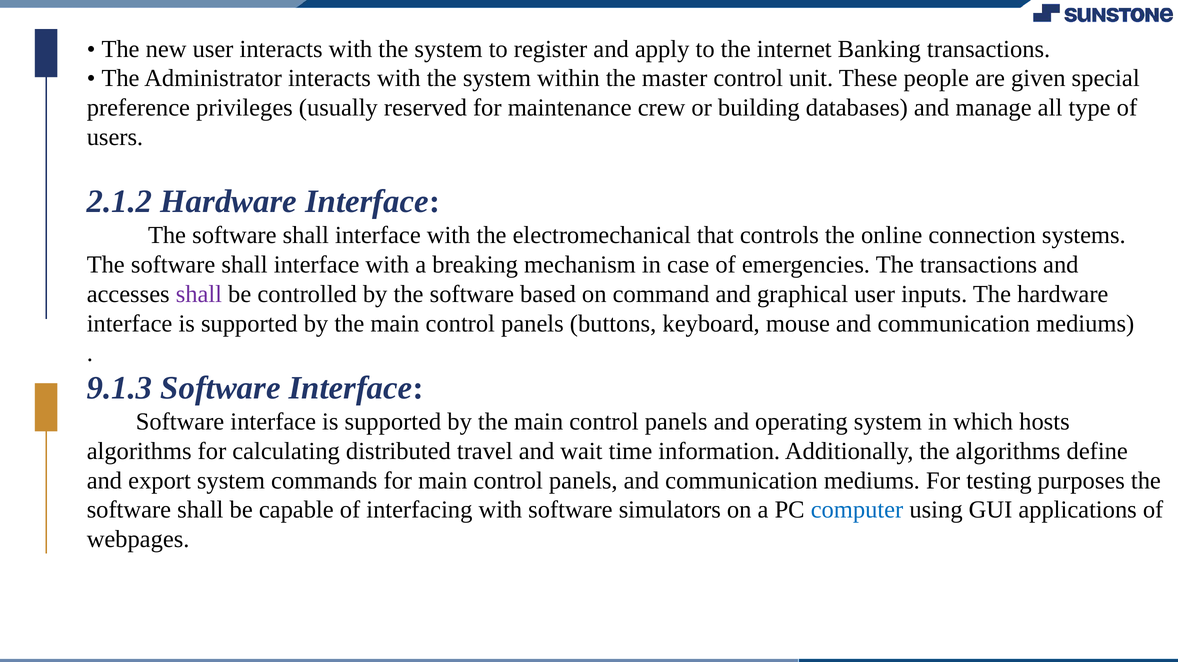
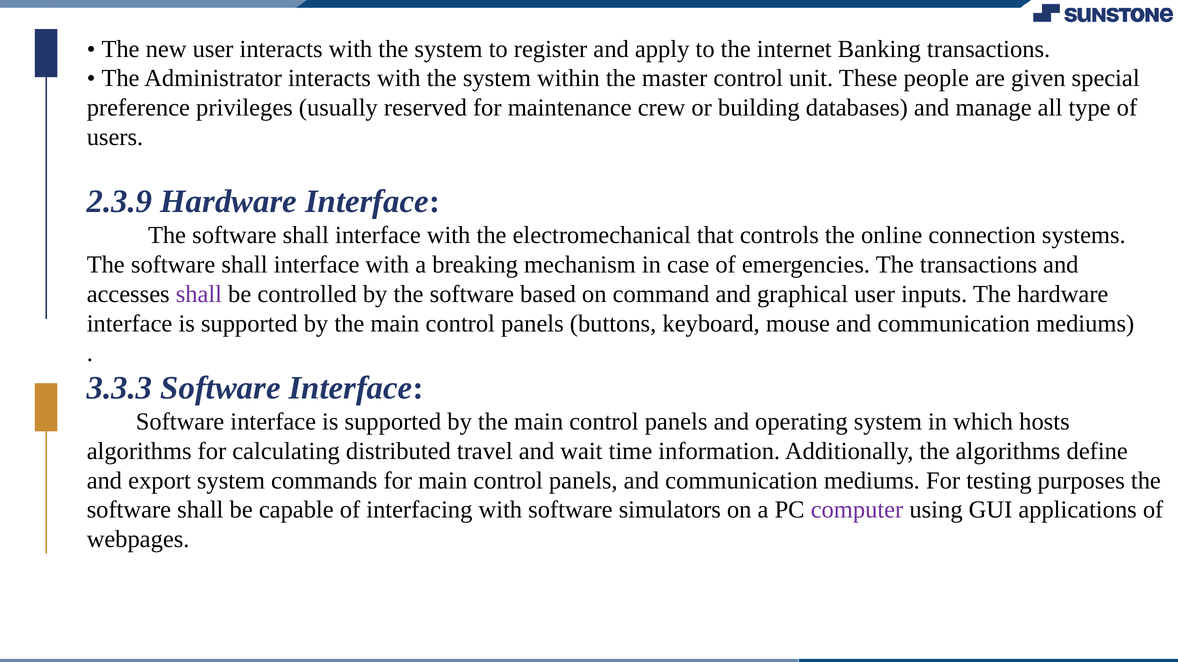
2.1.2: 2.1.2 -> 2.3.9
9.1.3: 9.1.3 -> 3.3.3
computer colour: blue -> purple
